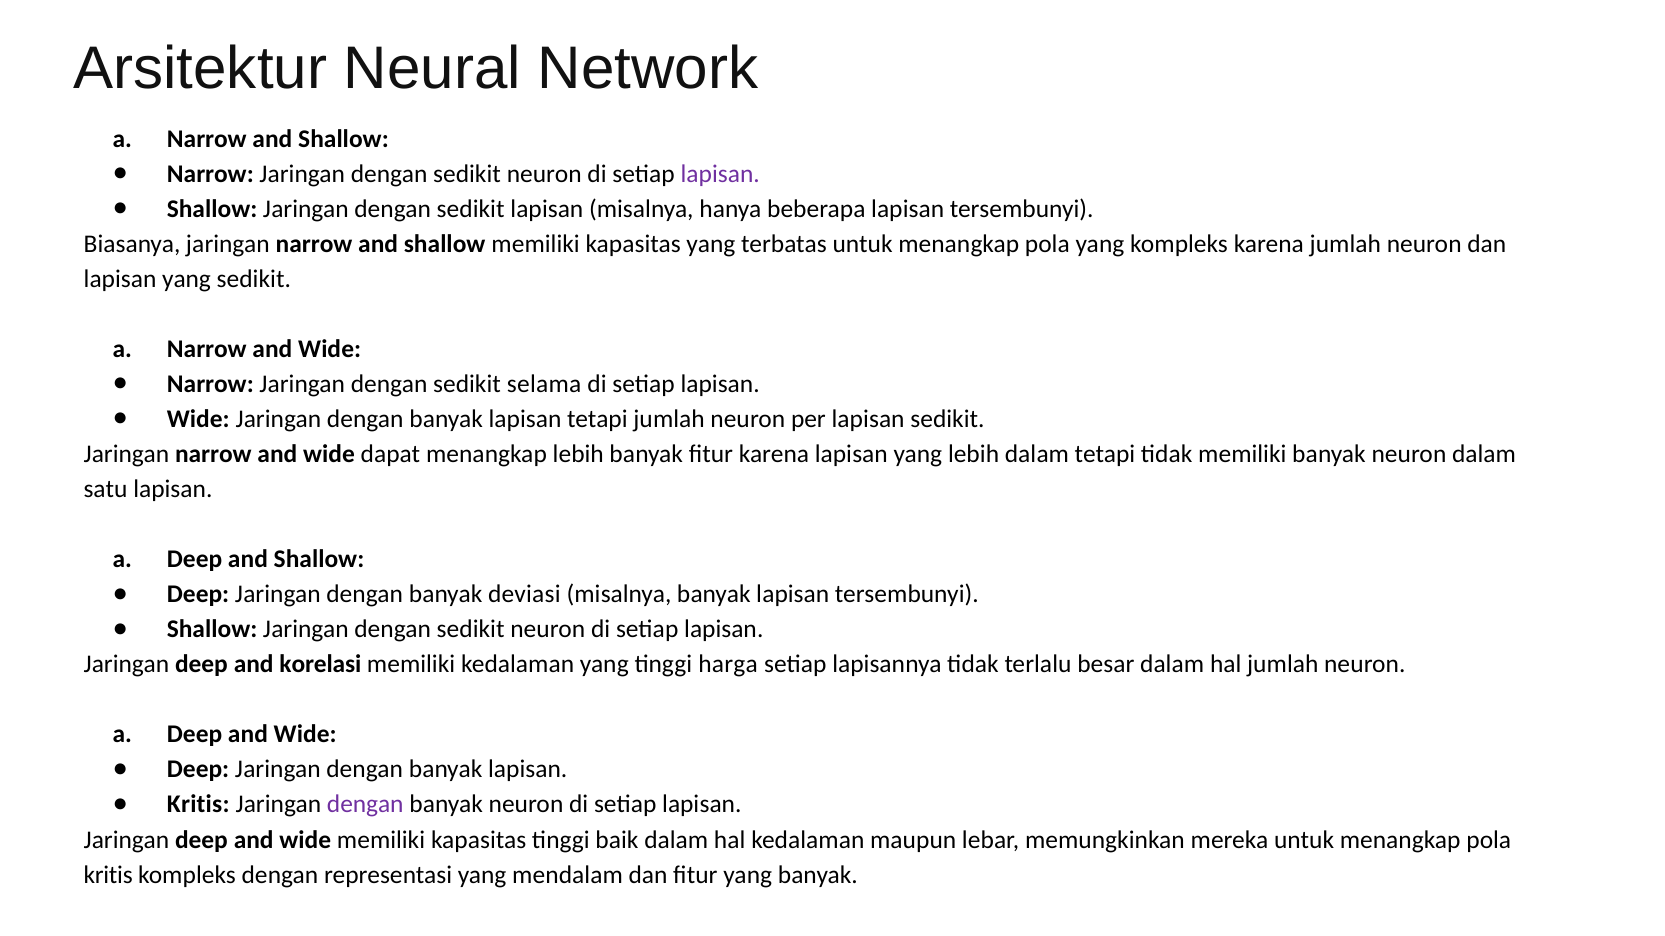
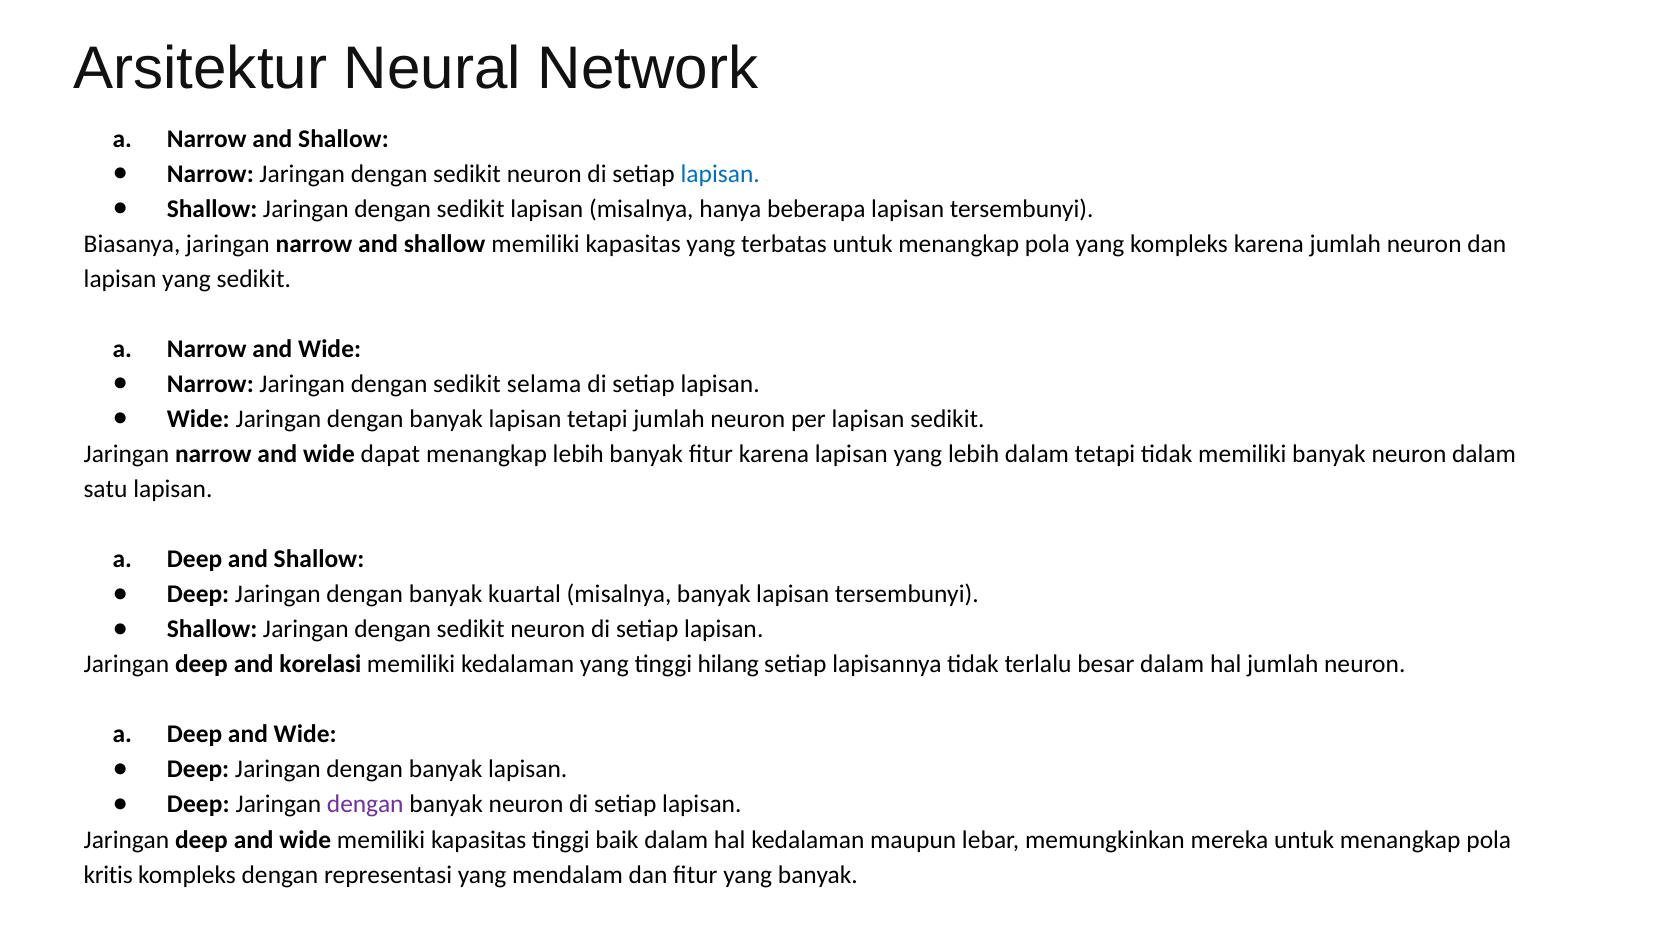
lapisan at (720, 174) colour: purple -> blue
deviasi: deviasi -> kuartal
harga: harga -> hilang
Kritis at (198, 805): Kritis -> Deep
